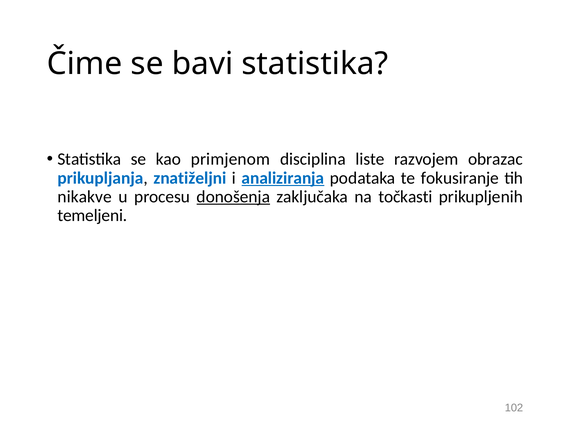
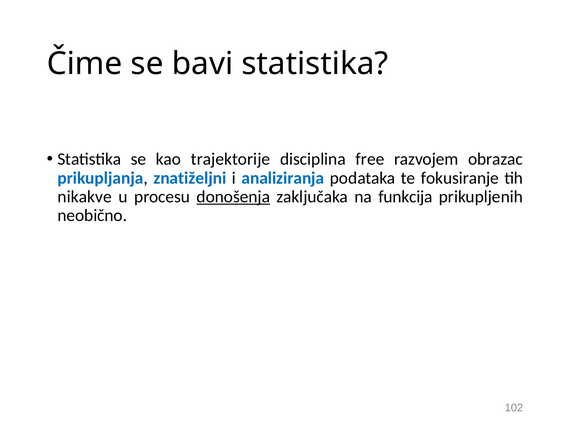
primjenom: primjenom -> trajektorije
liste: liste -> free
analiziranja underline: present -> none
točkasti: točkasti -> funkcija
temeljeni: temeljeni -> neobično
